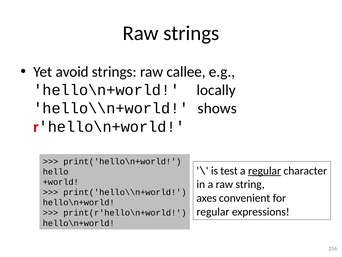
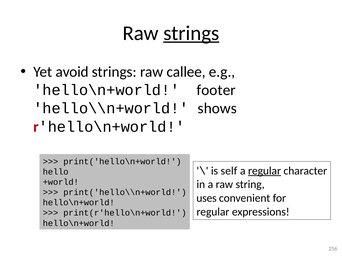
strings at (191, 33) underline: none -> present
locally: locally -> footer
test: test -> self
axes: axes -> uses
